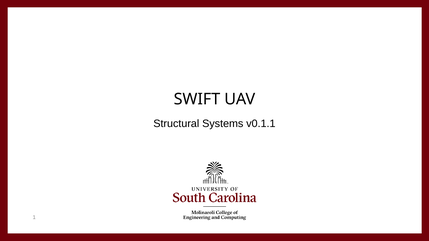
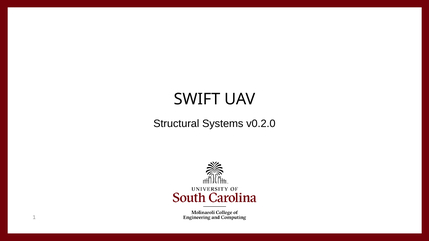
v0.1.1: v0.1.1 -> v0.2.0
